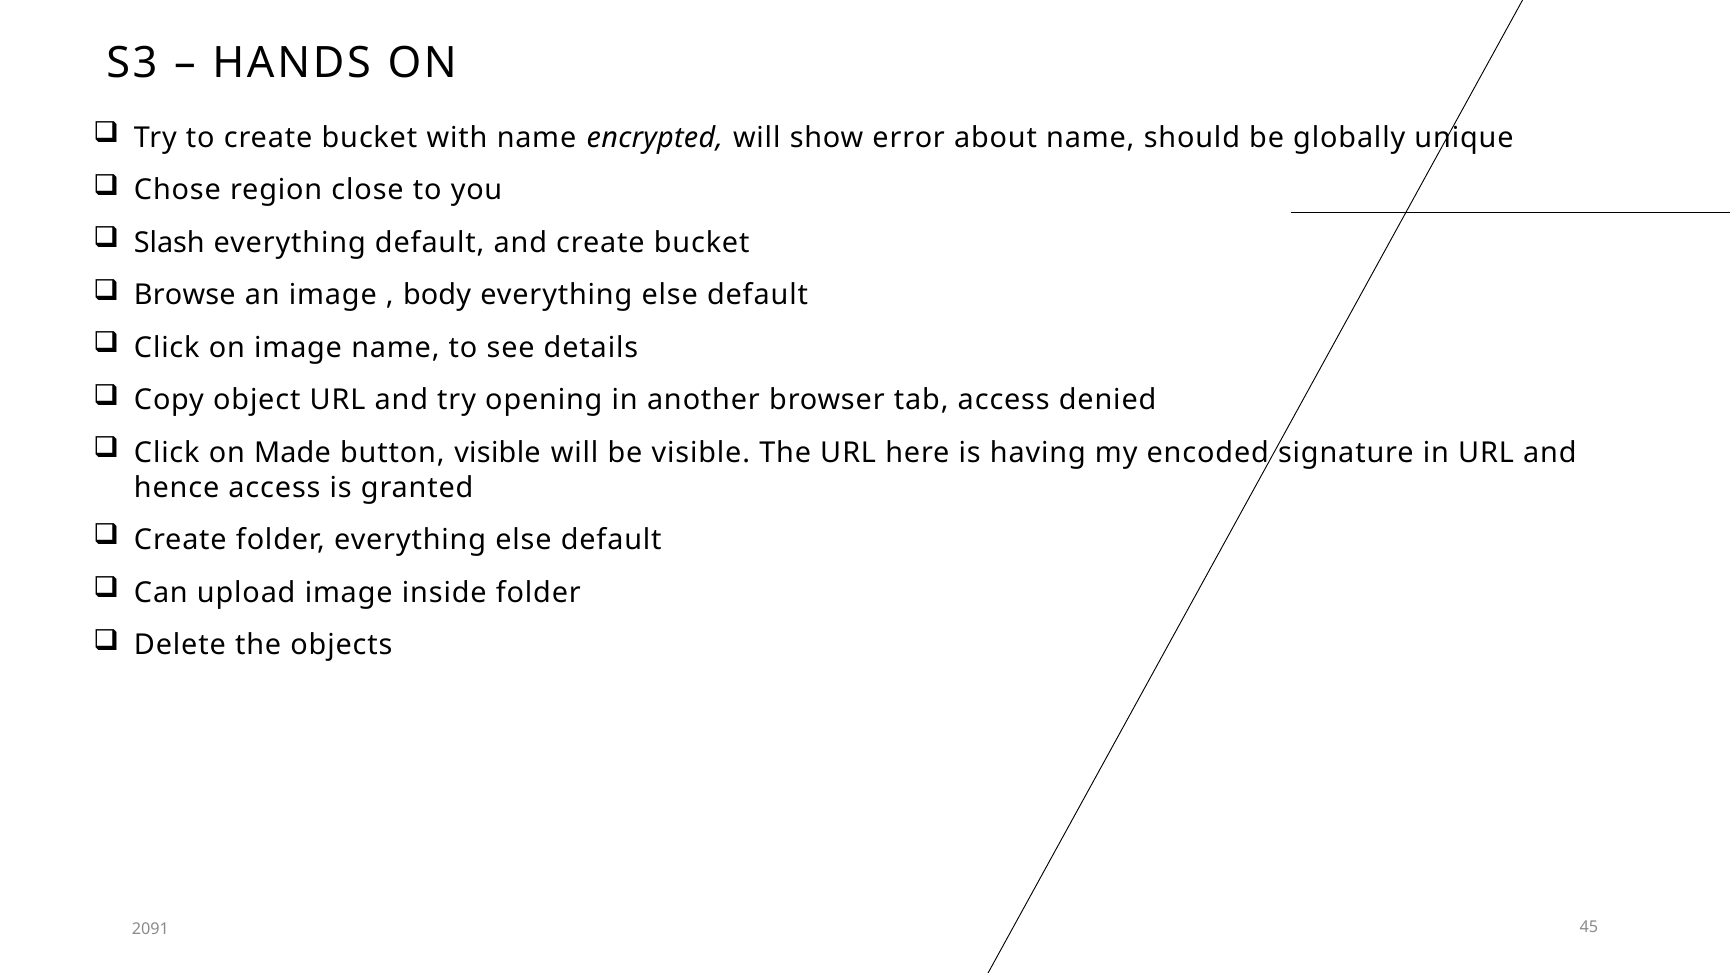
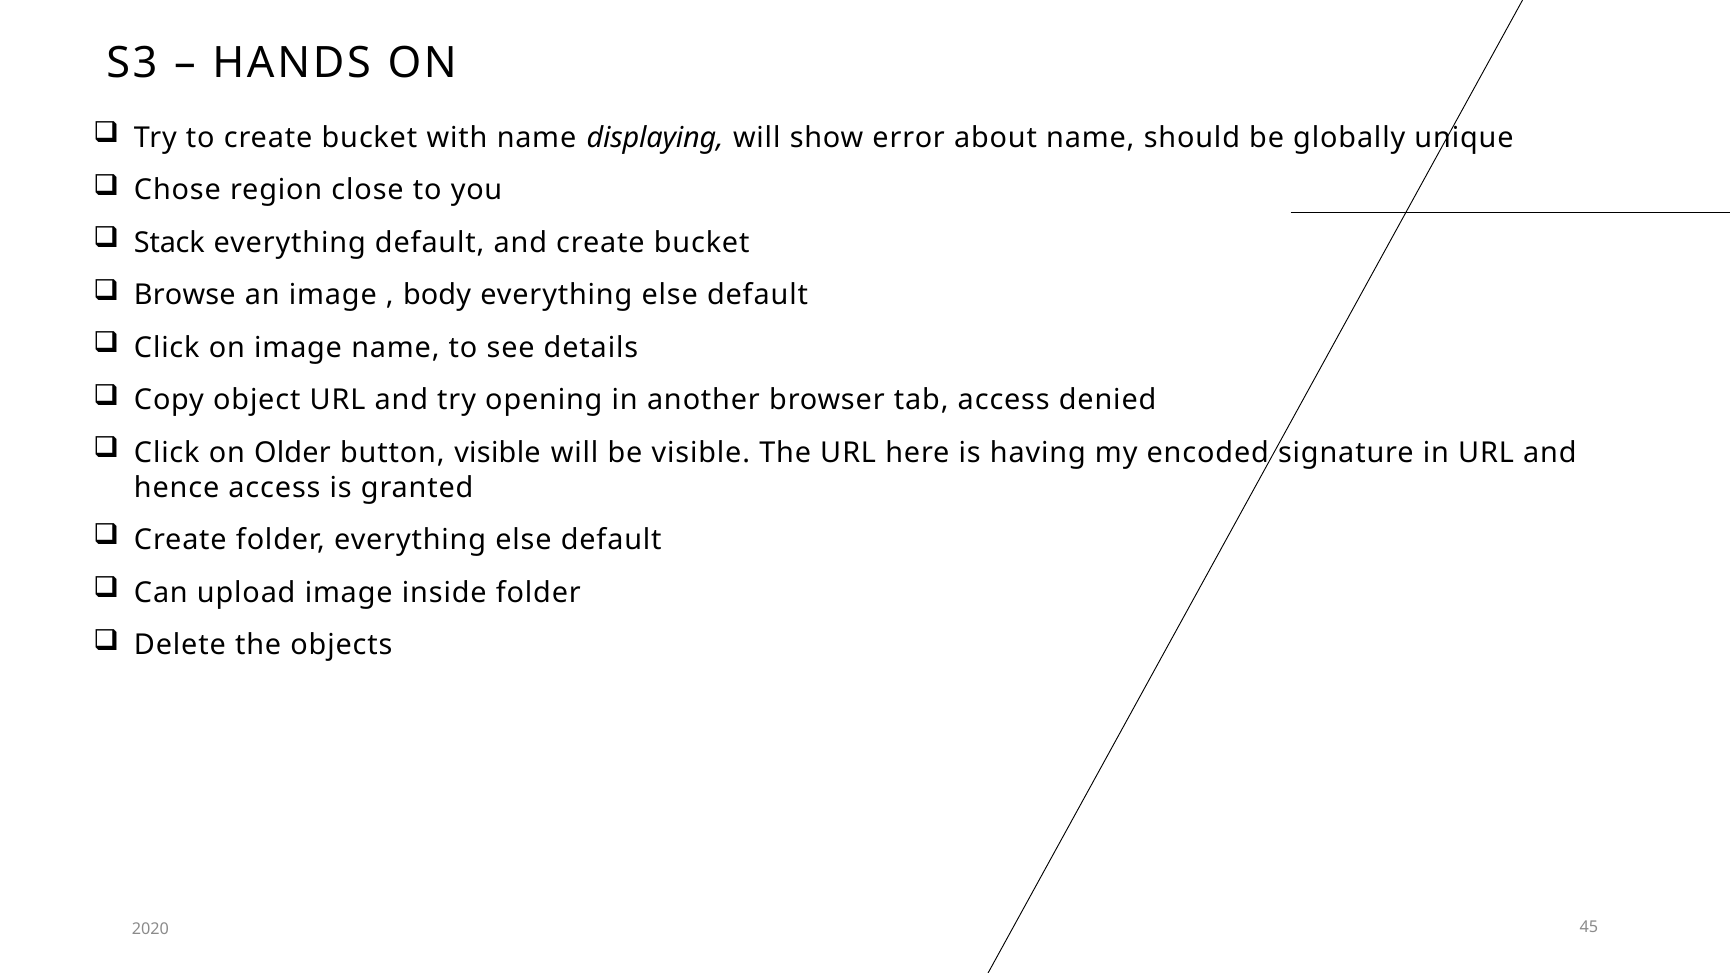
encrypted: encrypted -> displaying
Slash: Slash -> Stack
Made: Made -> Older
2091: 2091 -> 2020
